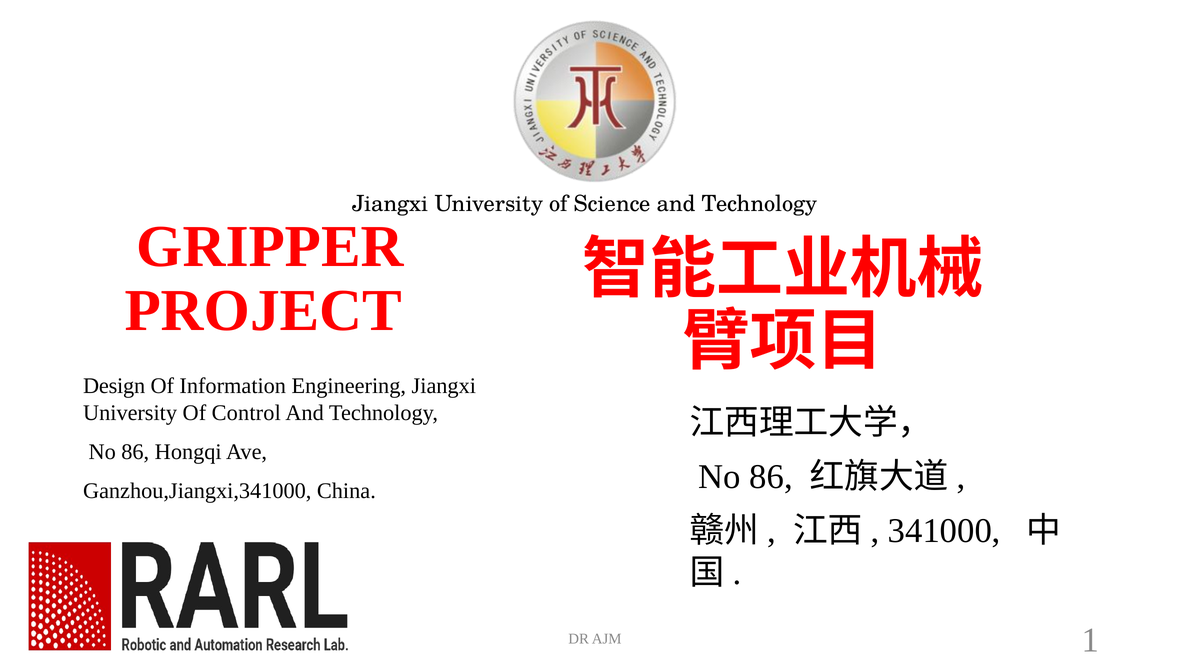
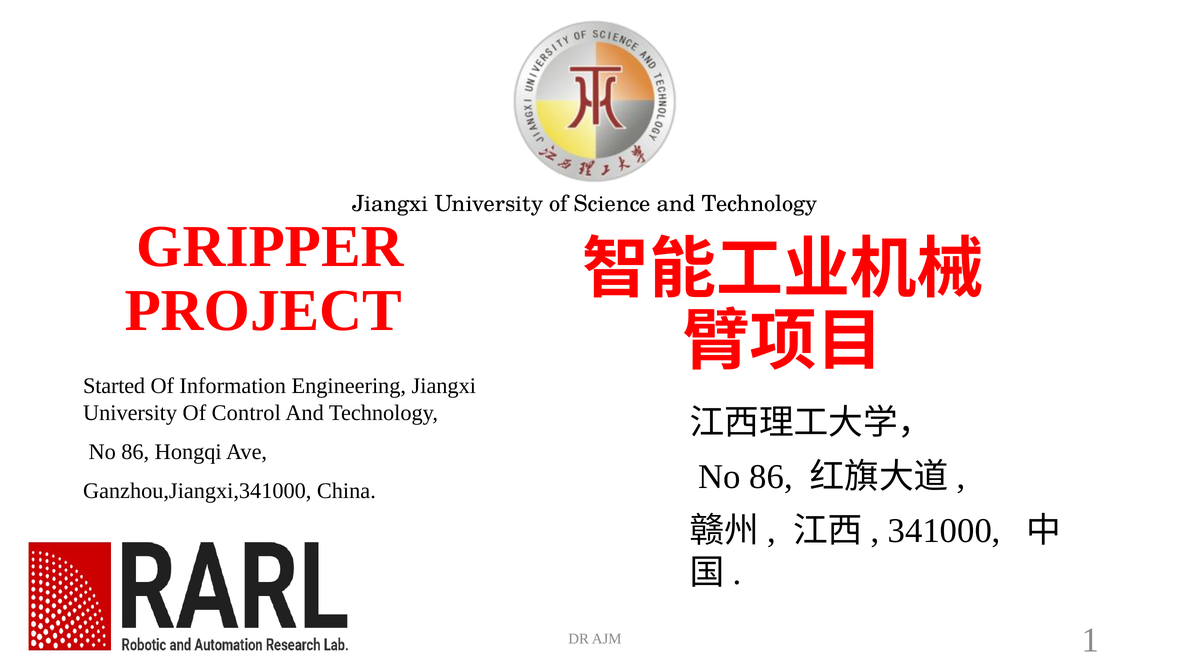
Design: Design -> Started
